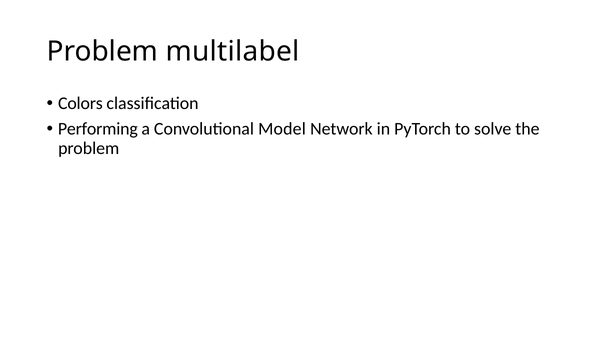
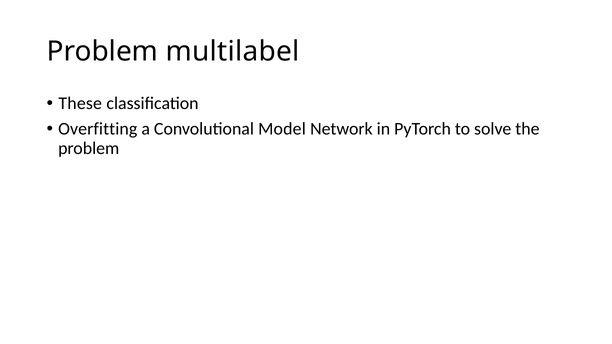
Colors: Colors -> These
Performing: Performing -> Overfitting
